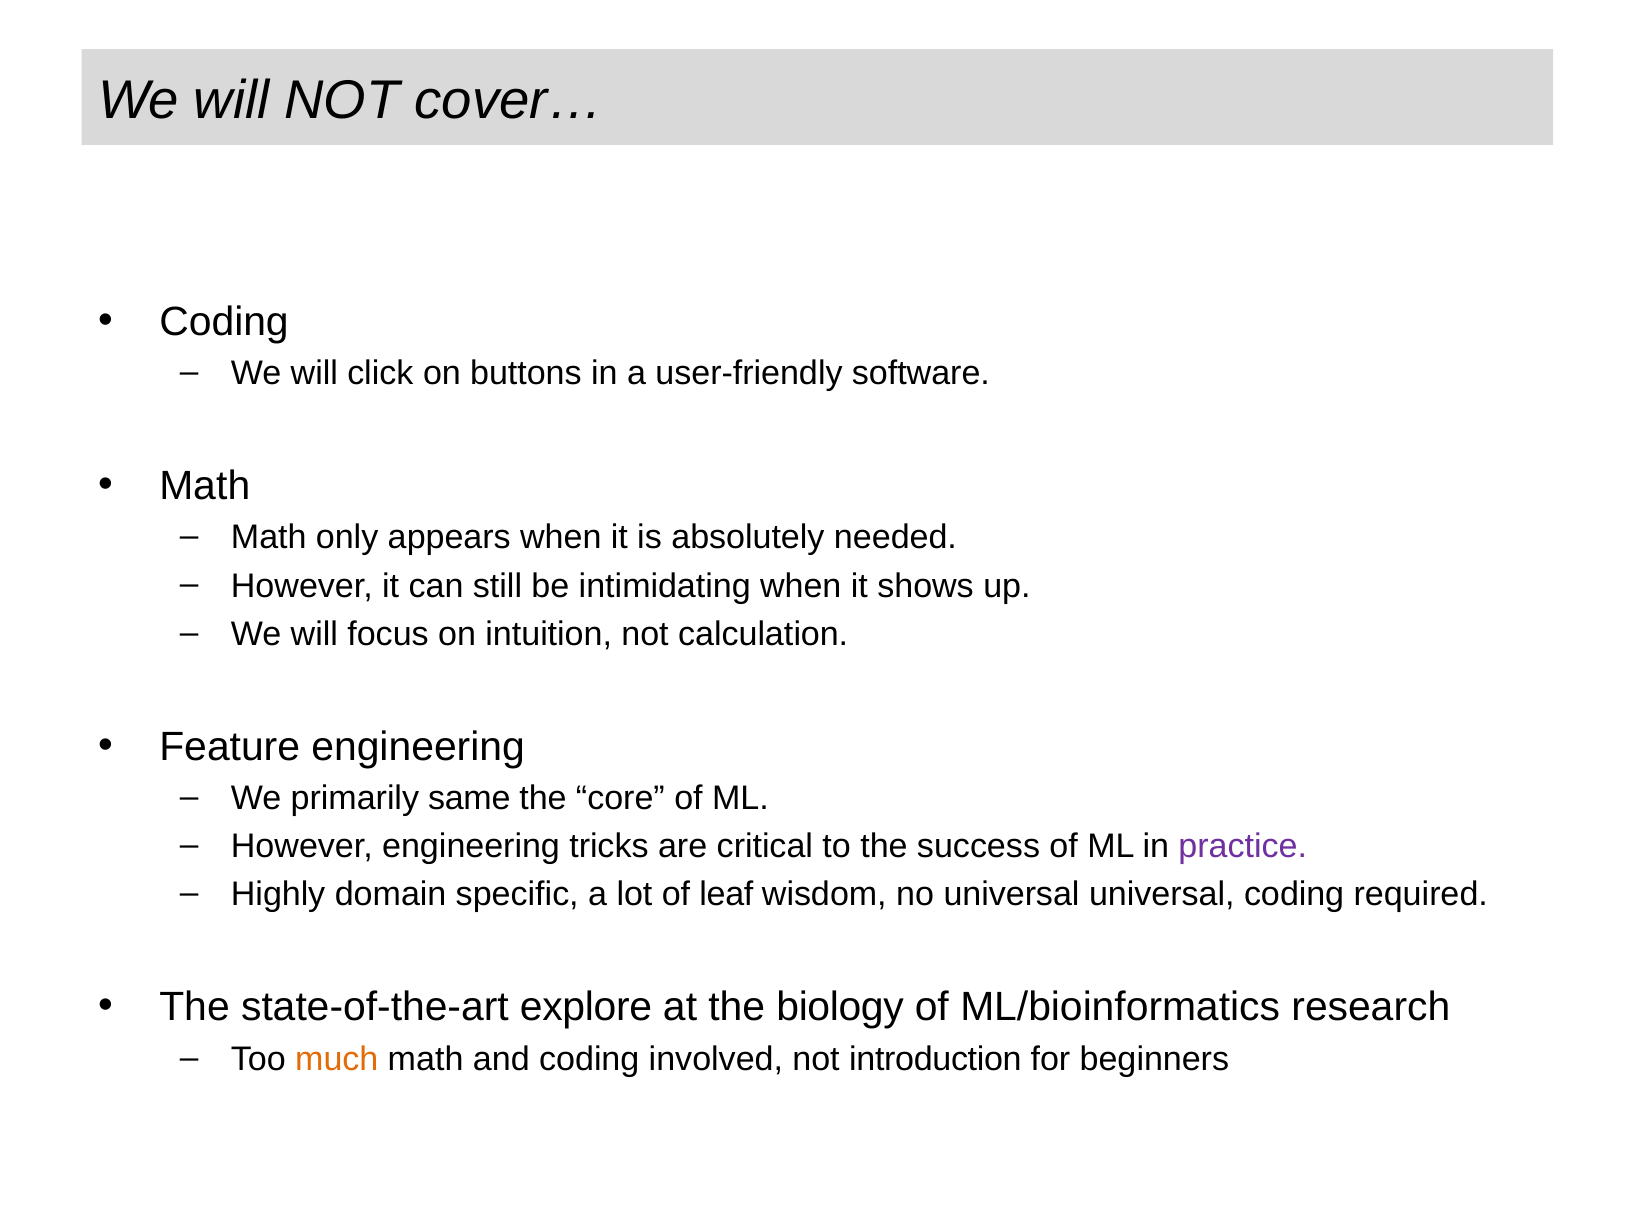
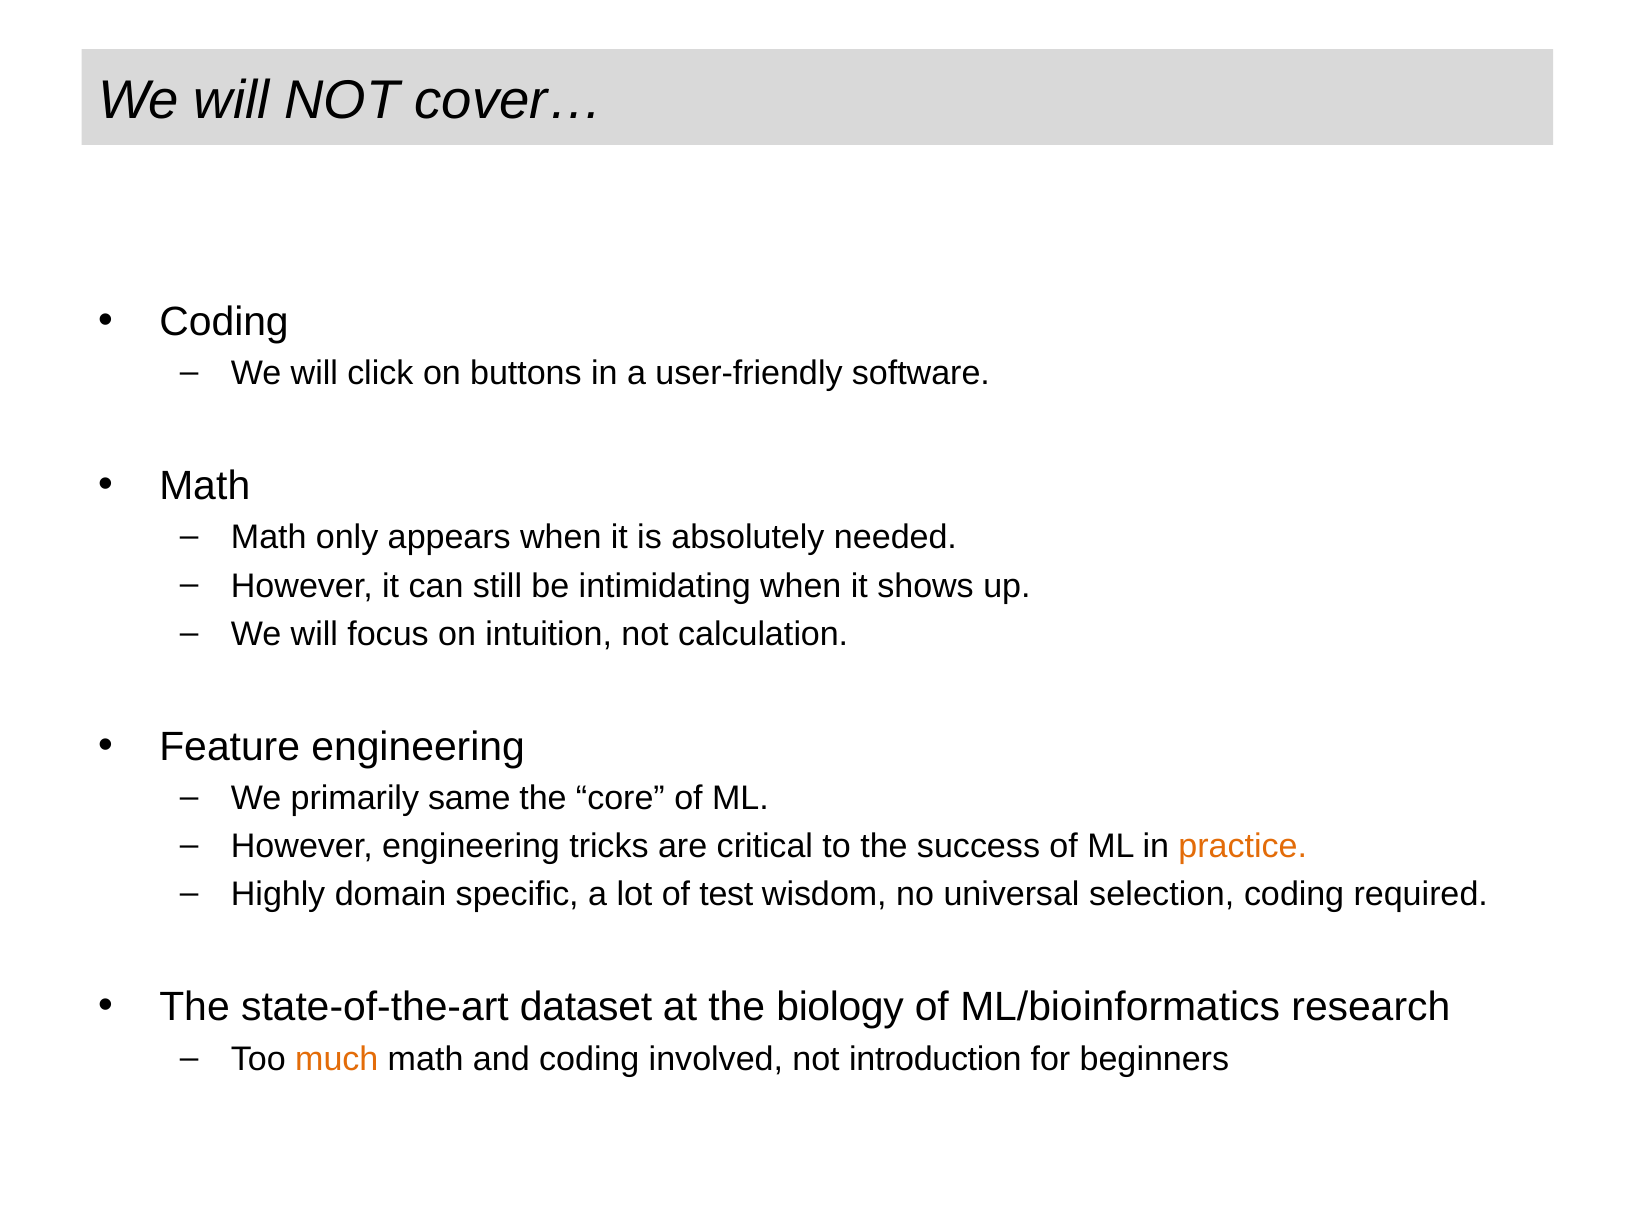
practice colour: purple -> orange
leaf: leaf -> test
universal universal: universal -> selection
explore: explore -> dataset
